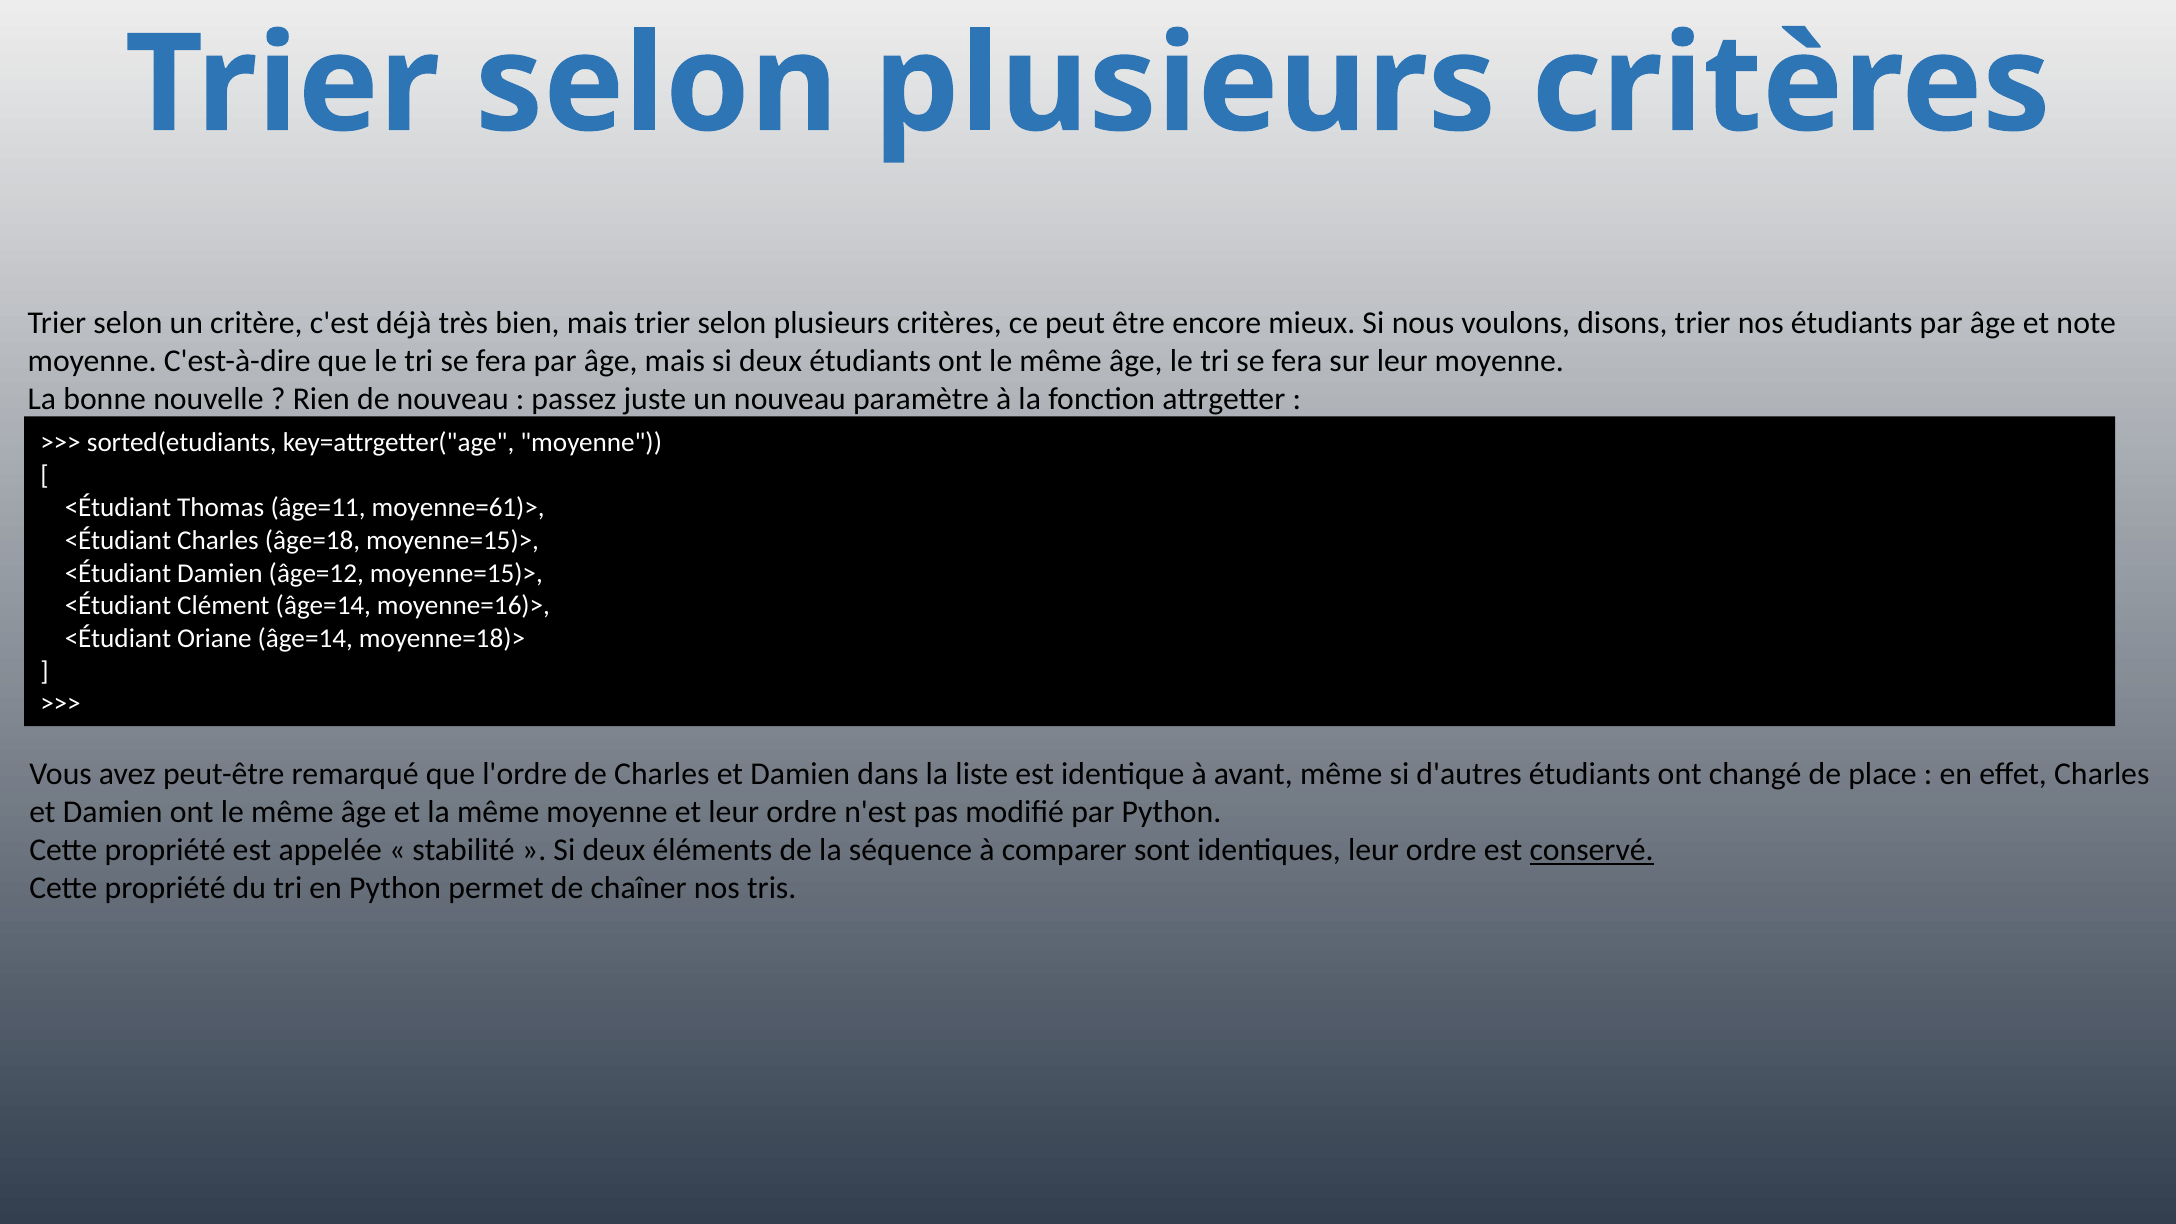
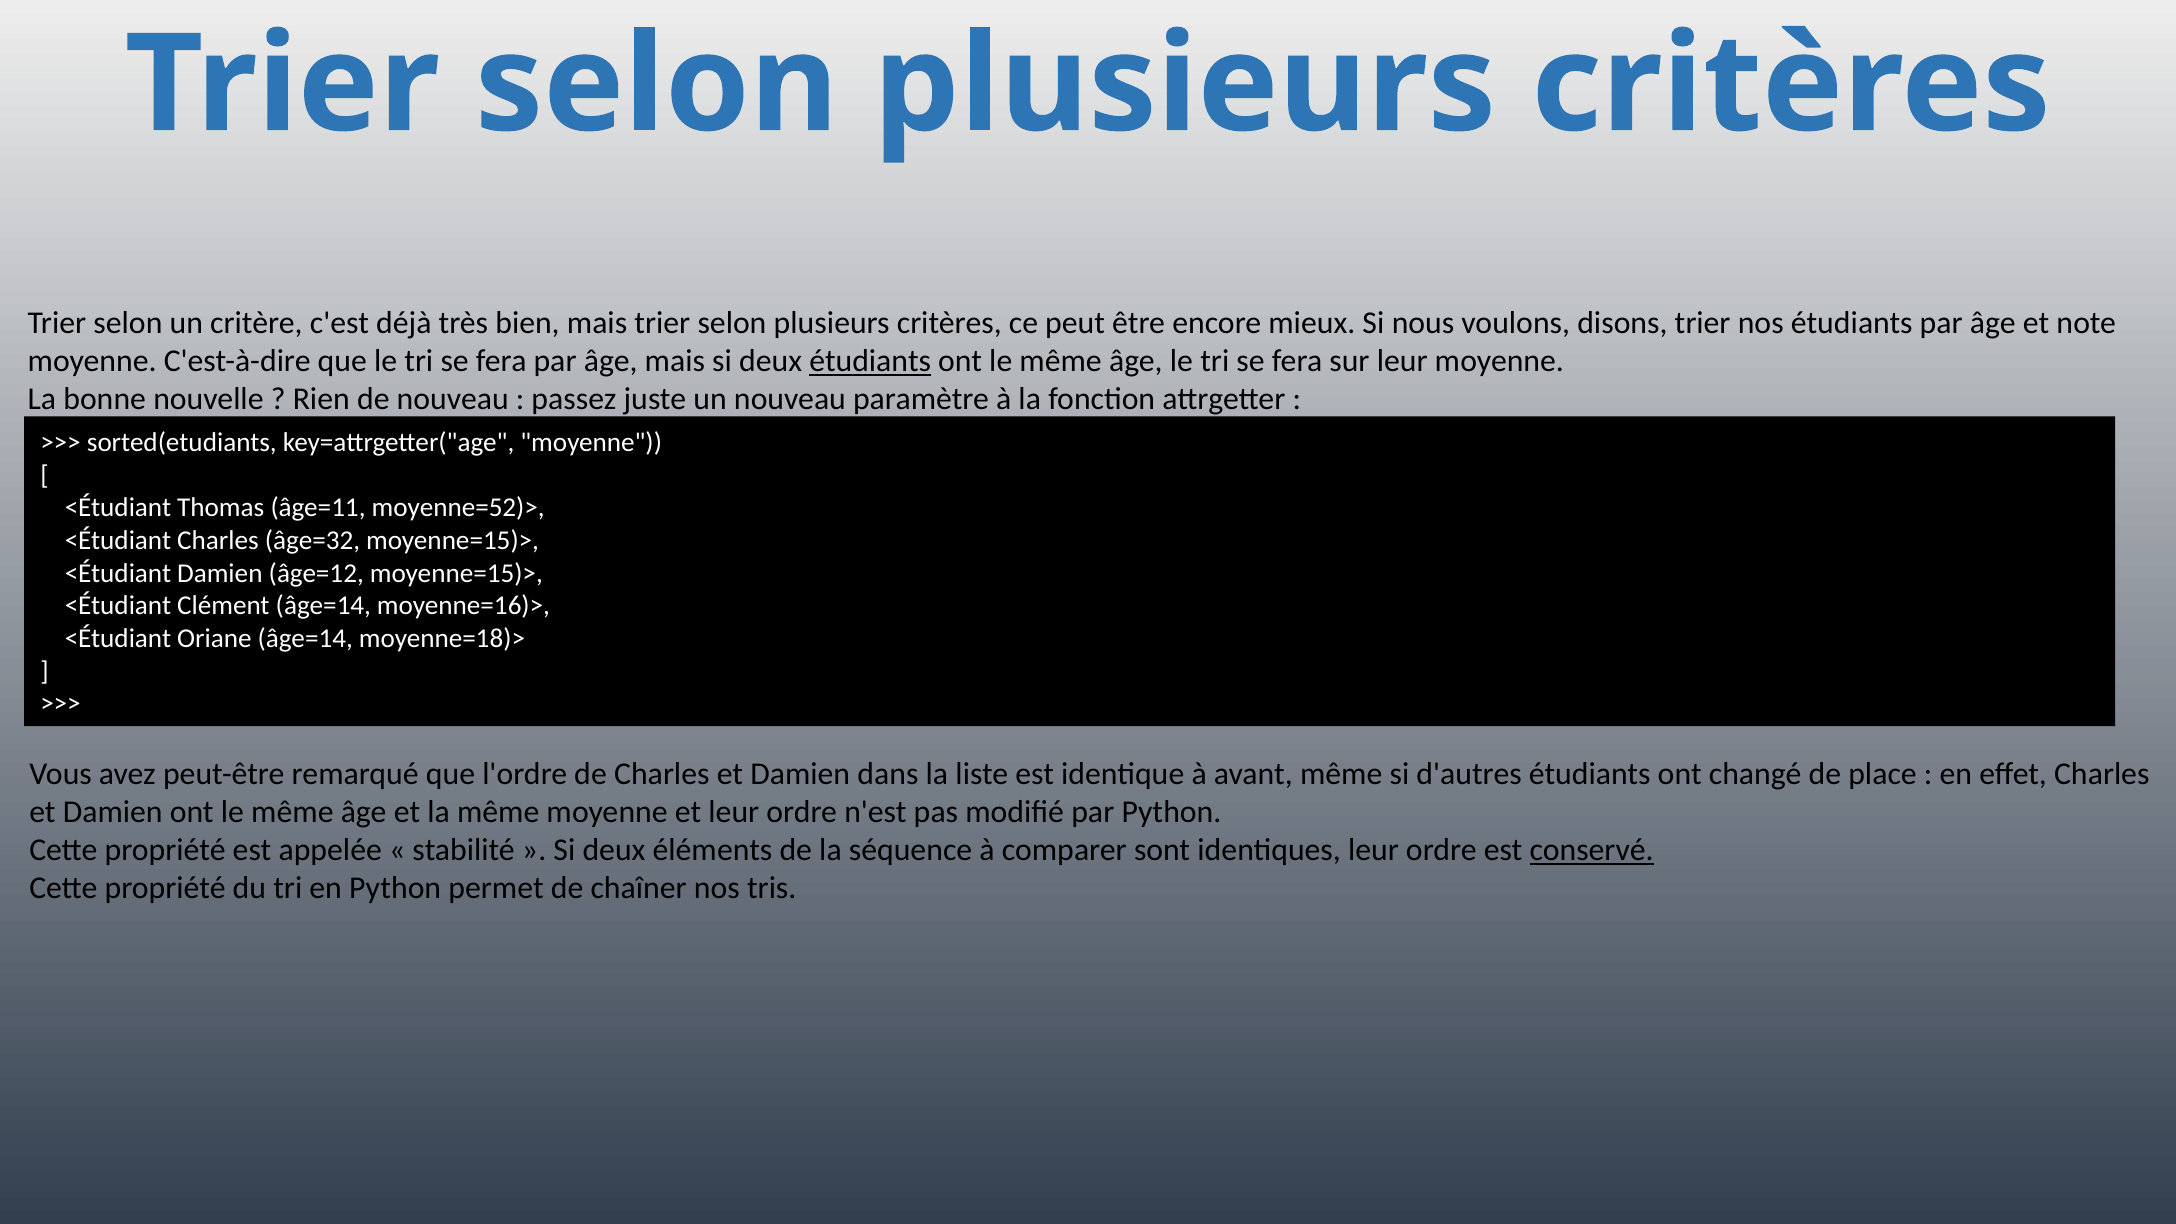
étudiants at (870, 361) underline: none -> present
moyenne=61)>: moyenne=61)> -> moyenne=52)>
âge=18: âge=18 -> âge=32
